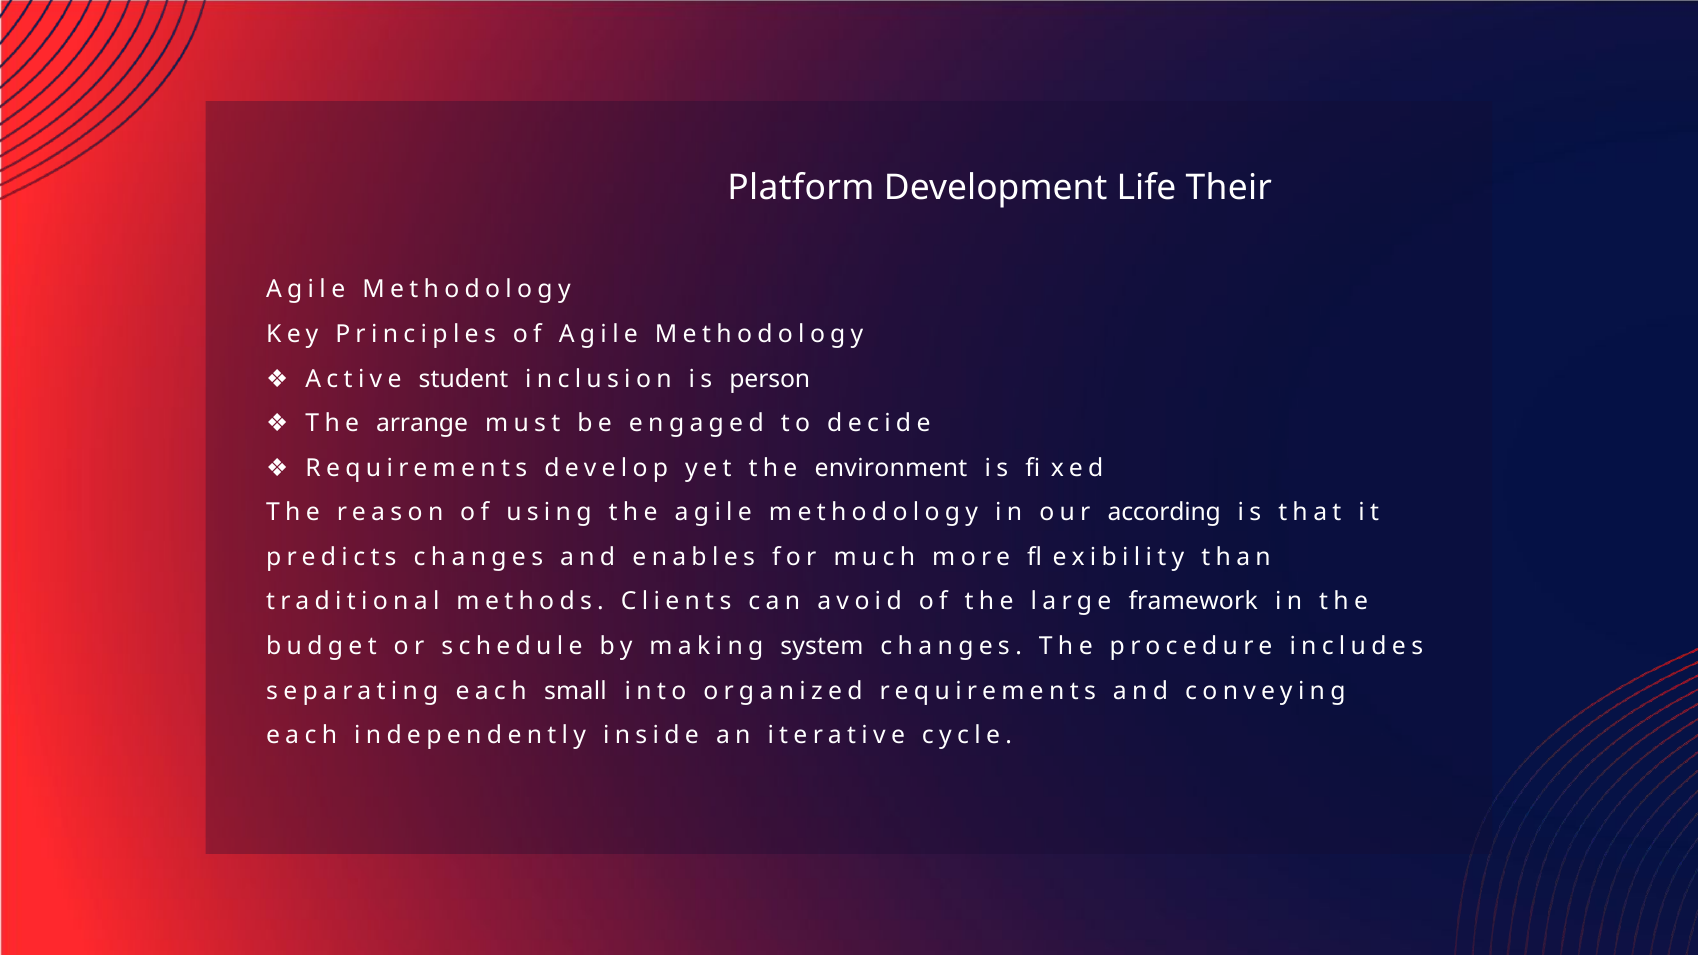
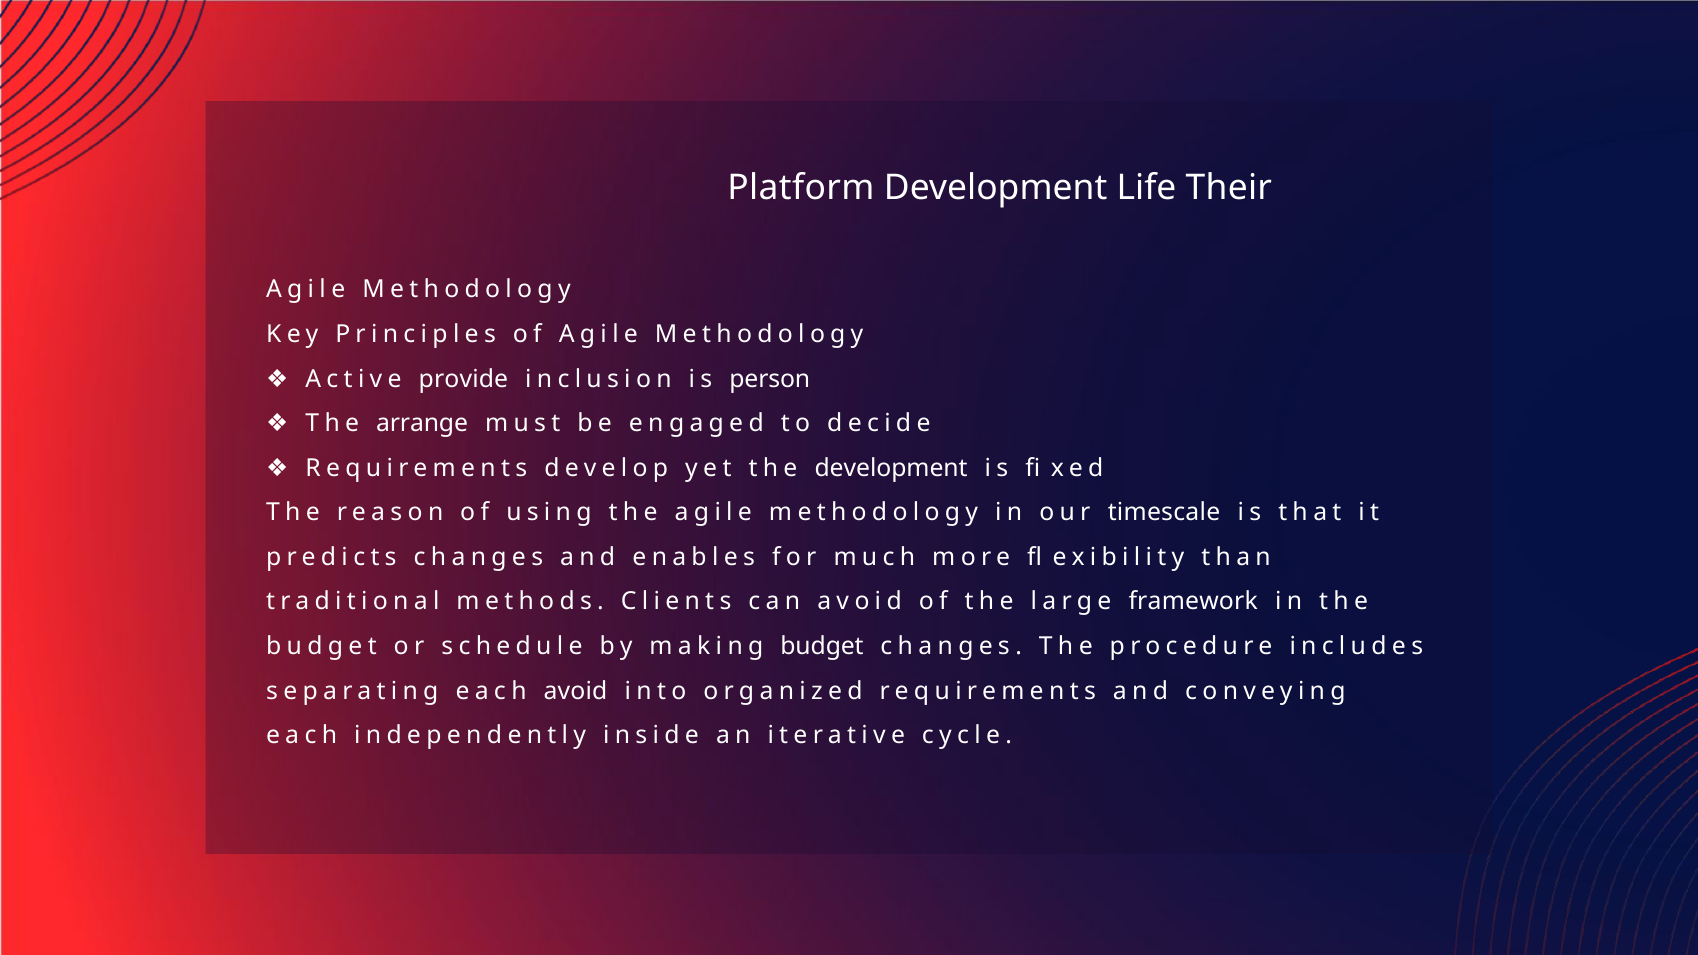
student: student -> provide
the environment: environment -> development
according: according -> timescale
making system: system -> budget
each small: small -> avoid
